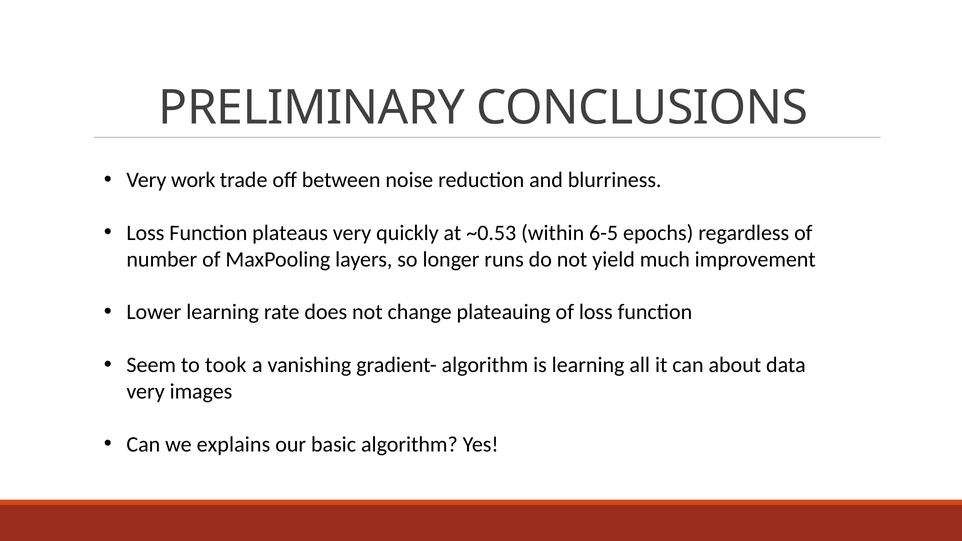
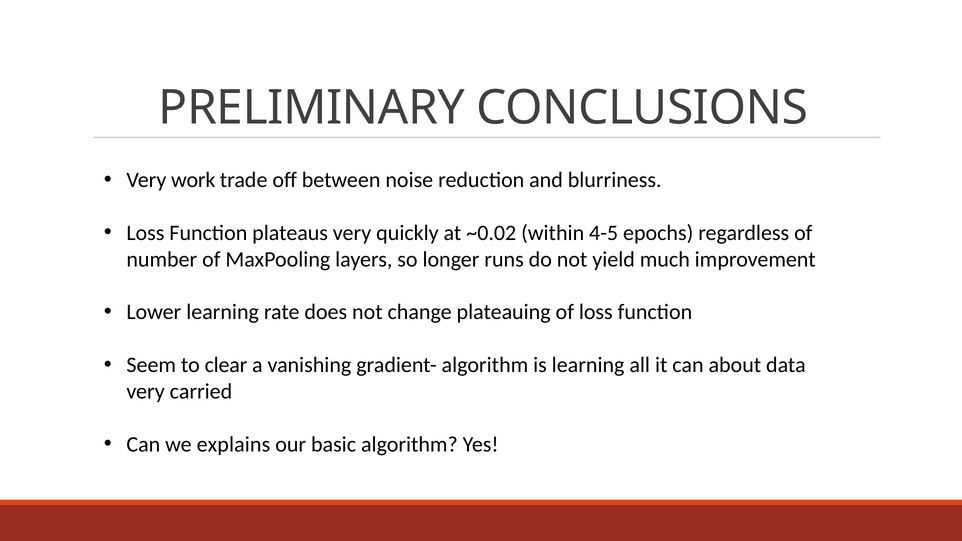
~0.53: ~0.53 -> ~0.02
6-5: 6-5 -> 4-5
took: took -> clear
images: images -> carried
